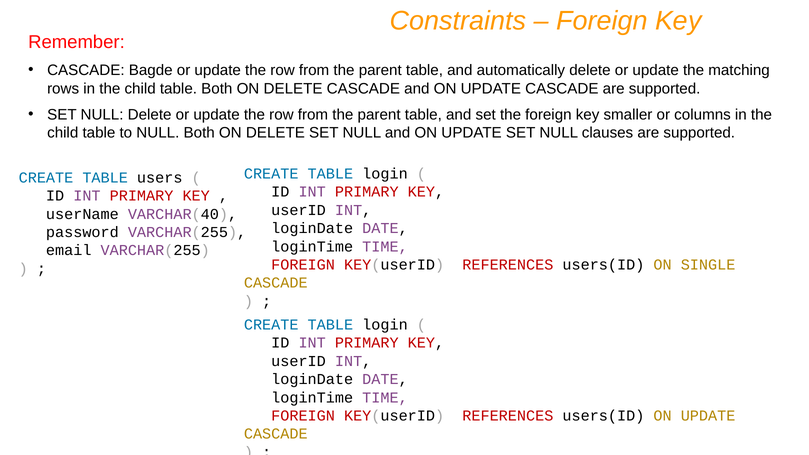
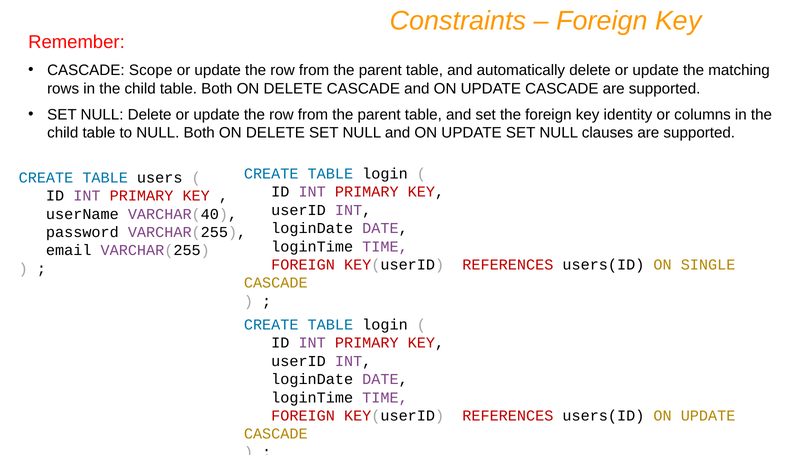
Bagde: Bagde -> Scope
smaller: smaller -> identity
